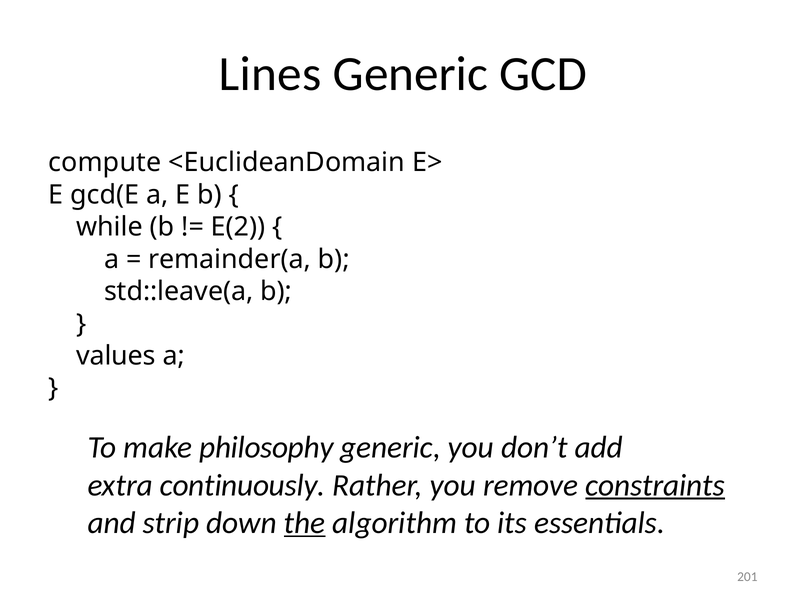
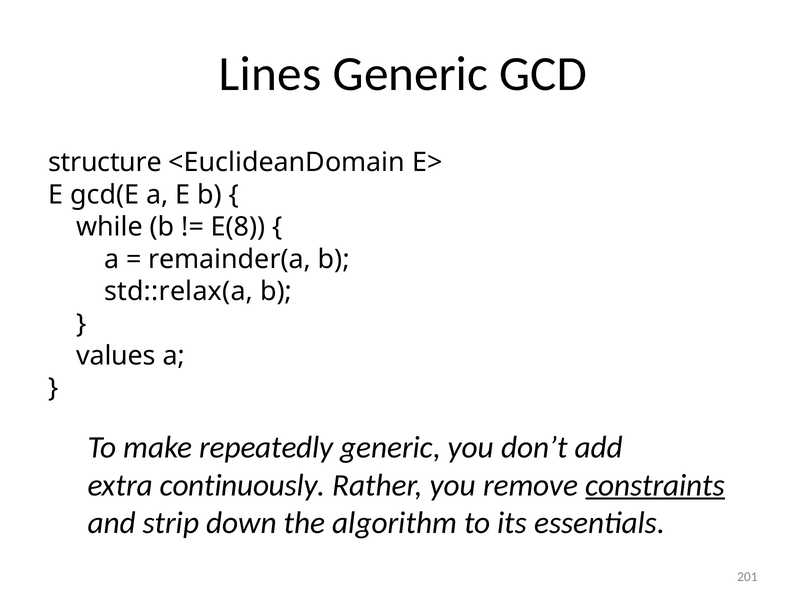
compute: compute -> structure
E(2: E(2 -> E(8
std::leave(a: std::leave(a -> std::relax(a
philosophy: philosophy -> repeatedly
the underline: present -> none
